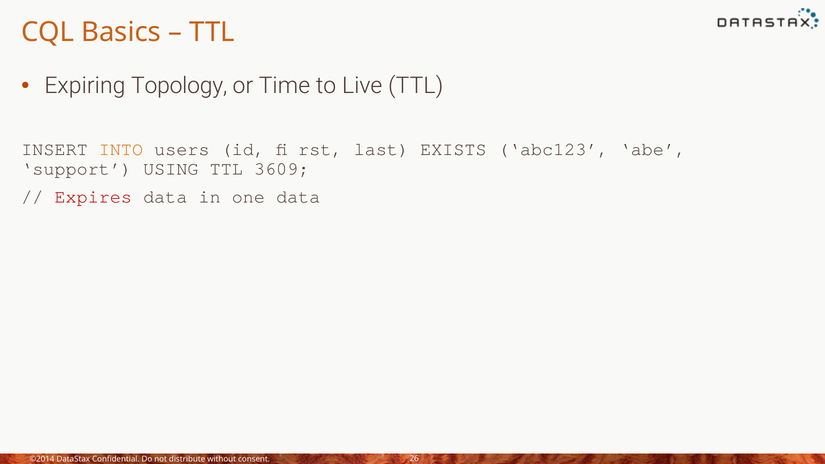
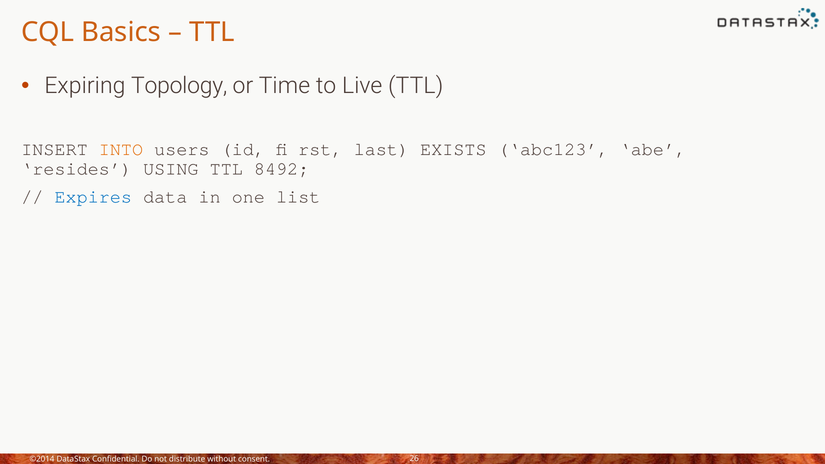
support: support -> resides
3609: 3609 -> 8492
Expires colour: red -> blue
one data: data -> list
